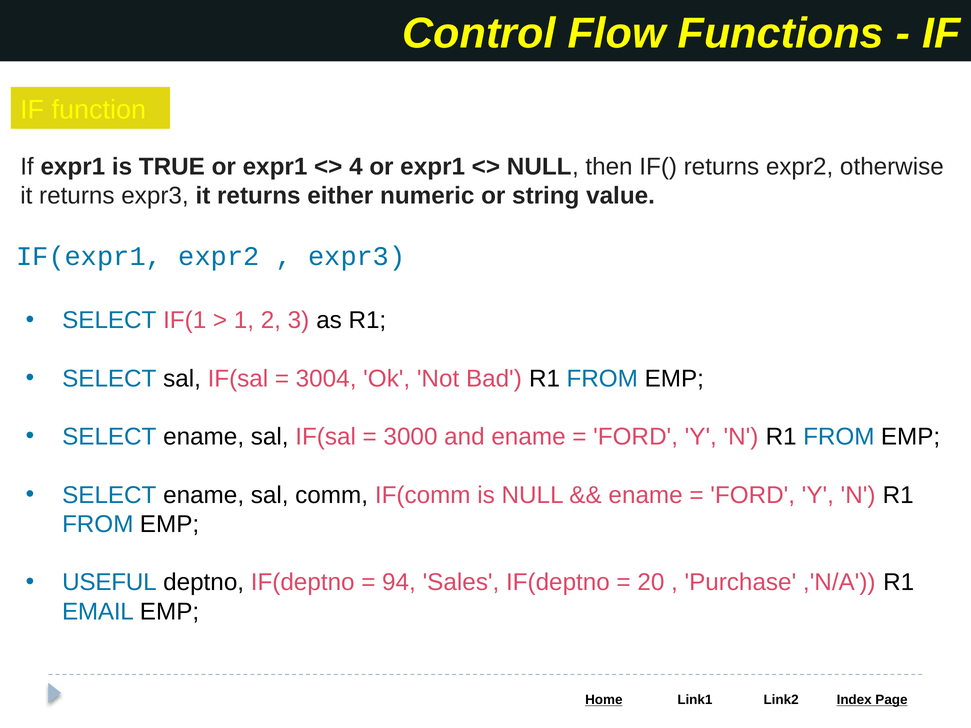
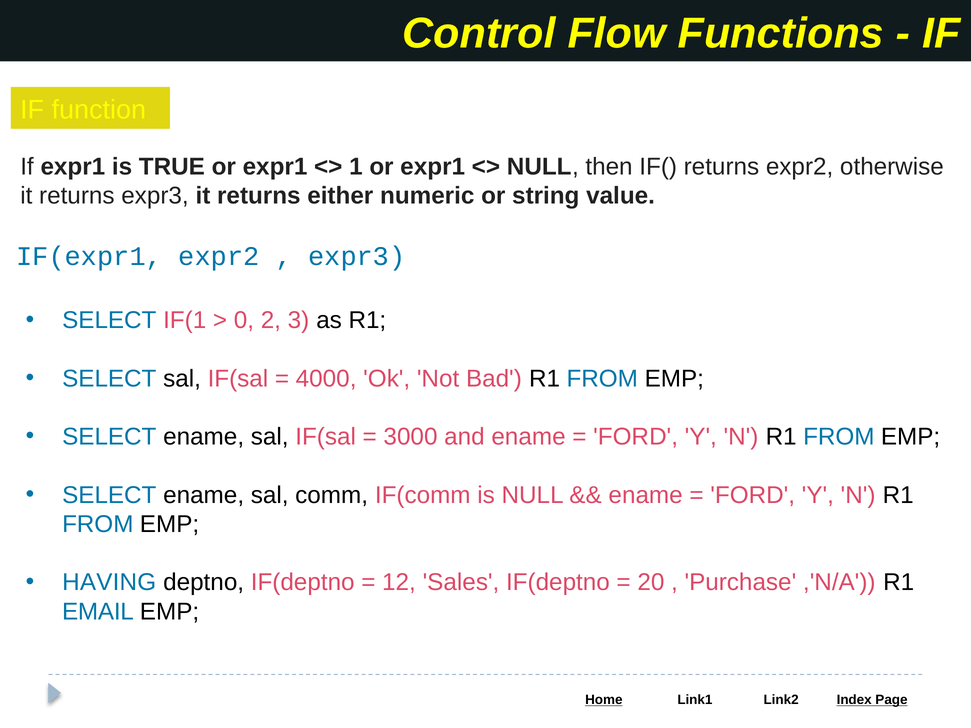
4: 4 -> 1
1: 1 -> 0
3004: 3004 -> 4000
USEFUL: USEFUL -> HAVING
94: 94 -> 12
